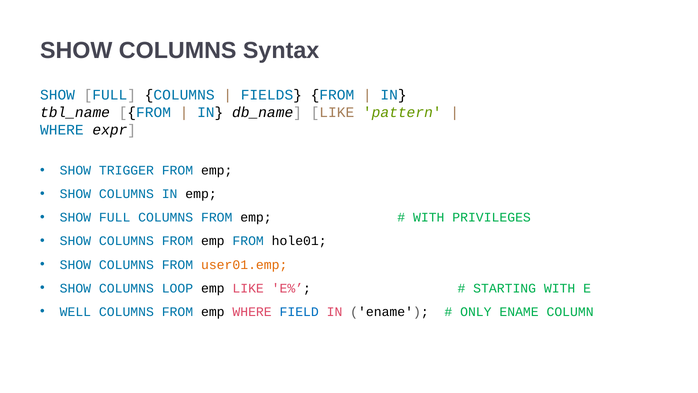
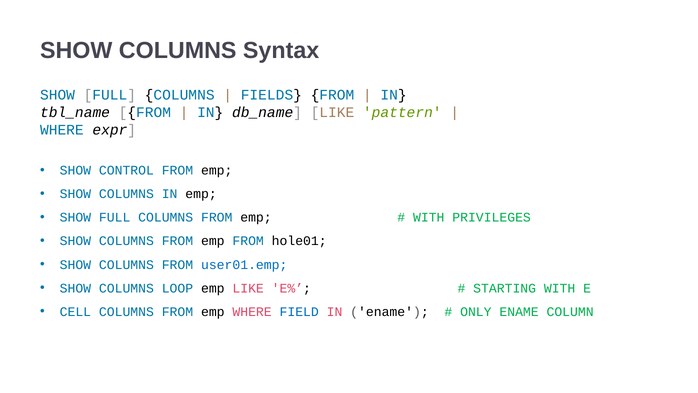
TRIGGER: TRIGGER -> CONTROL
user01.emp colour: orange -> blue
WELL: WELL -> CELL
